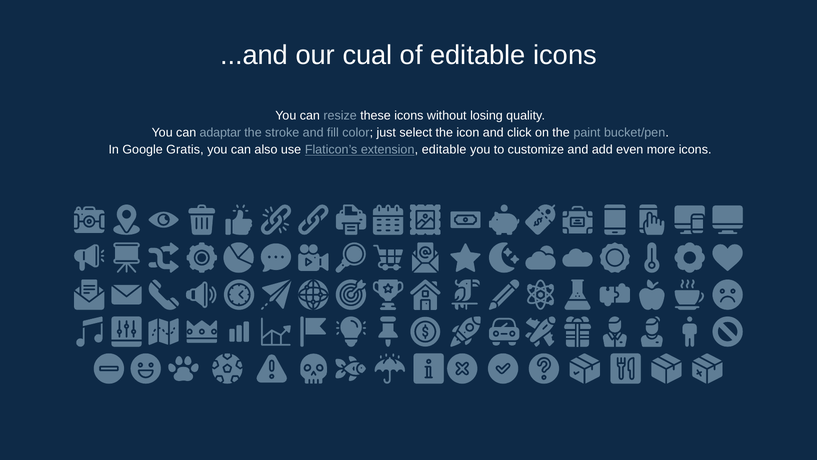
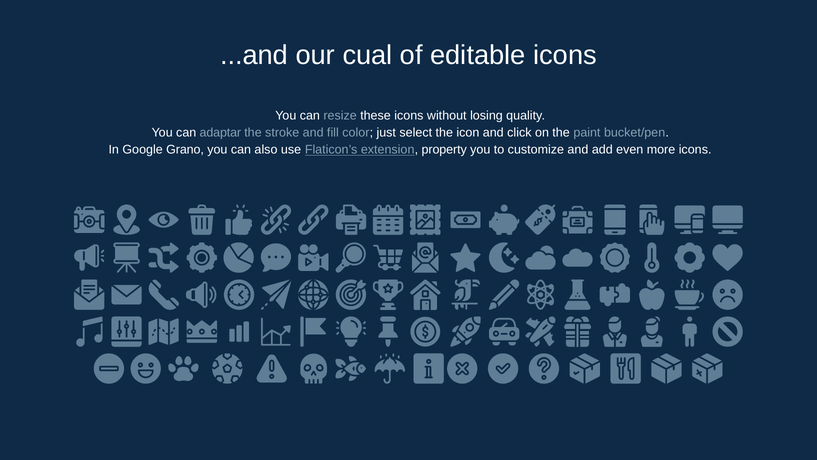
Gratis: Gratis -> Grano
extension editable: editable -> property
